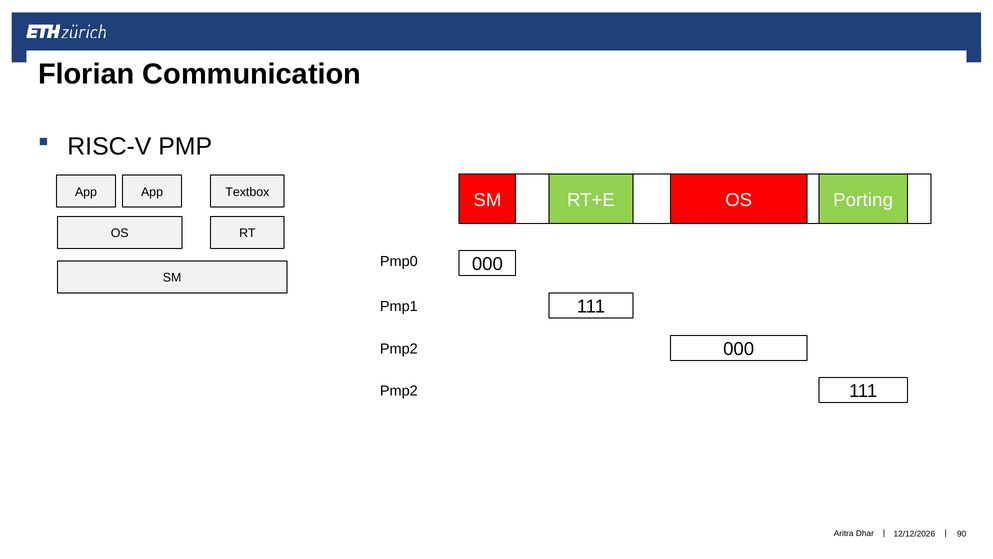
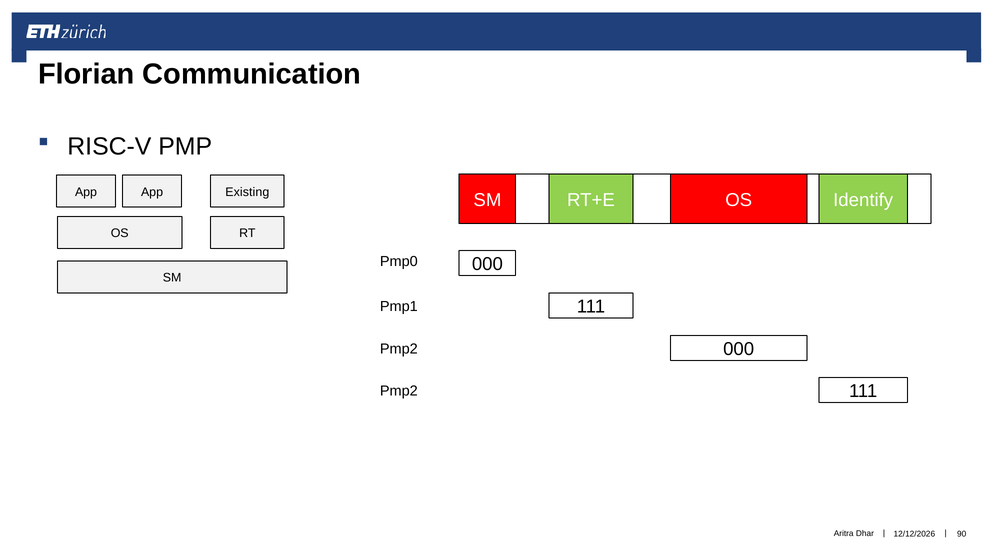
Textbox: Textbox -> Existing
Porting: Porting -> Identify
